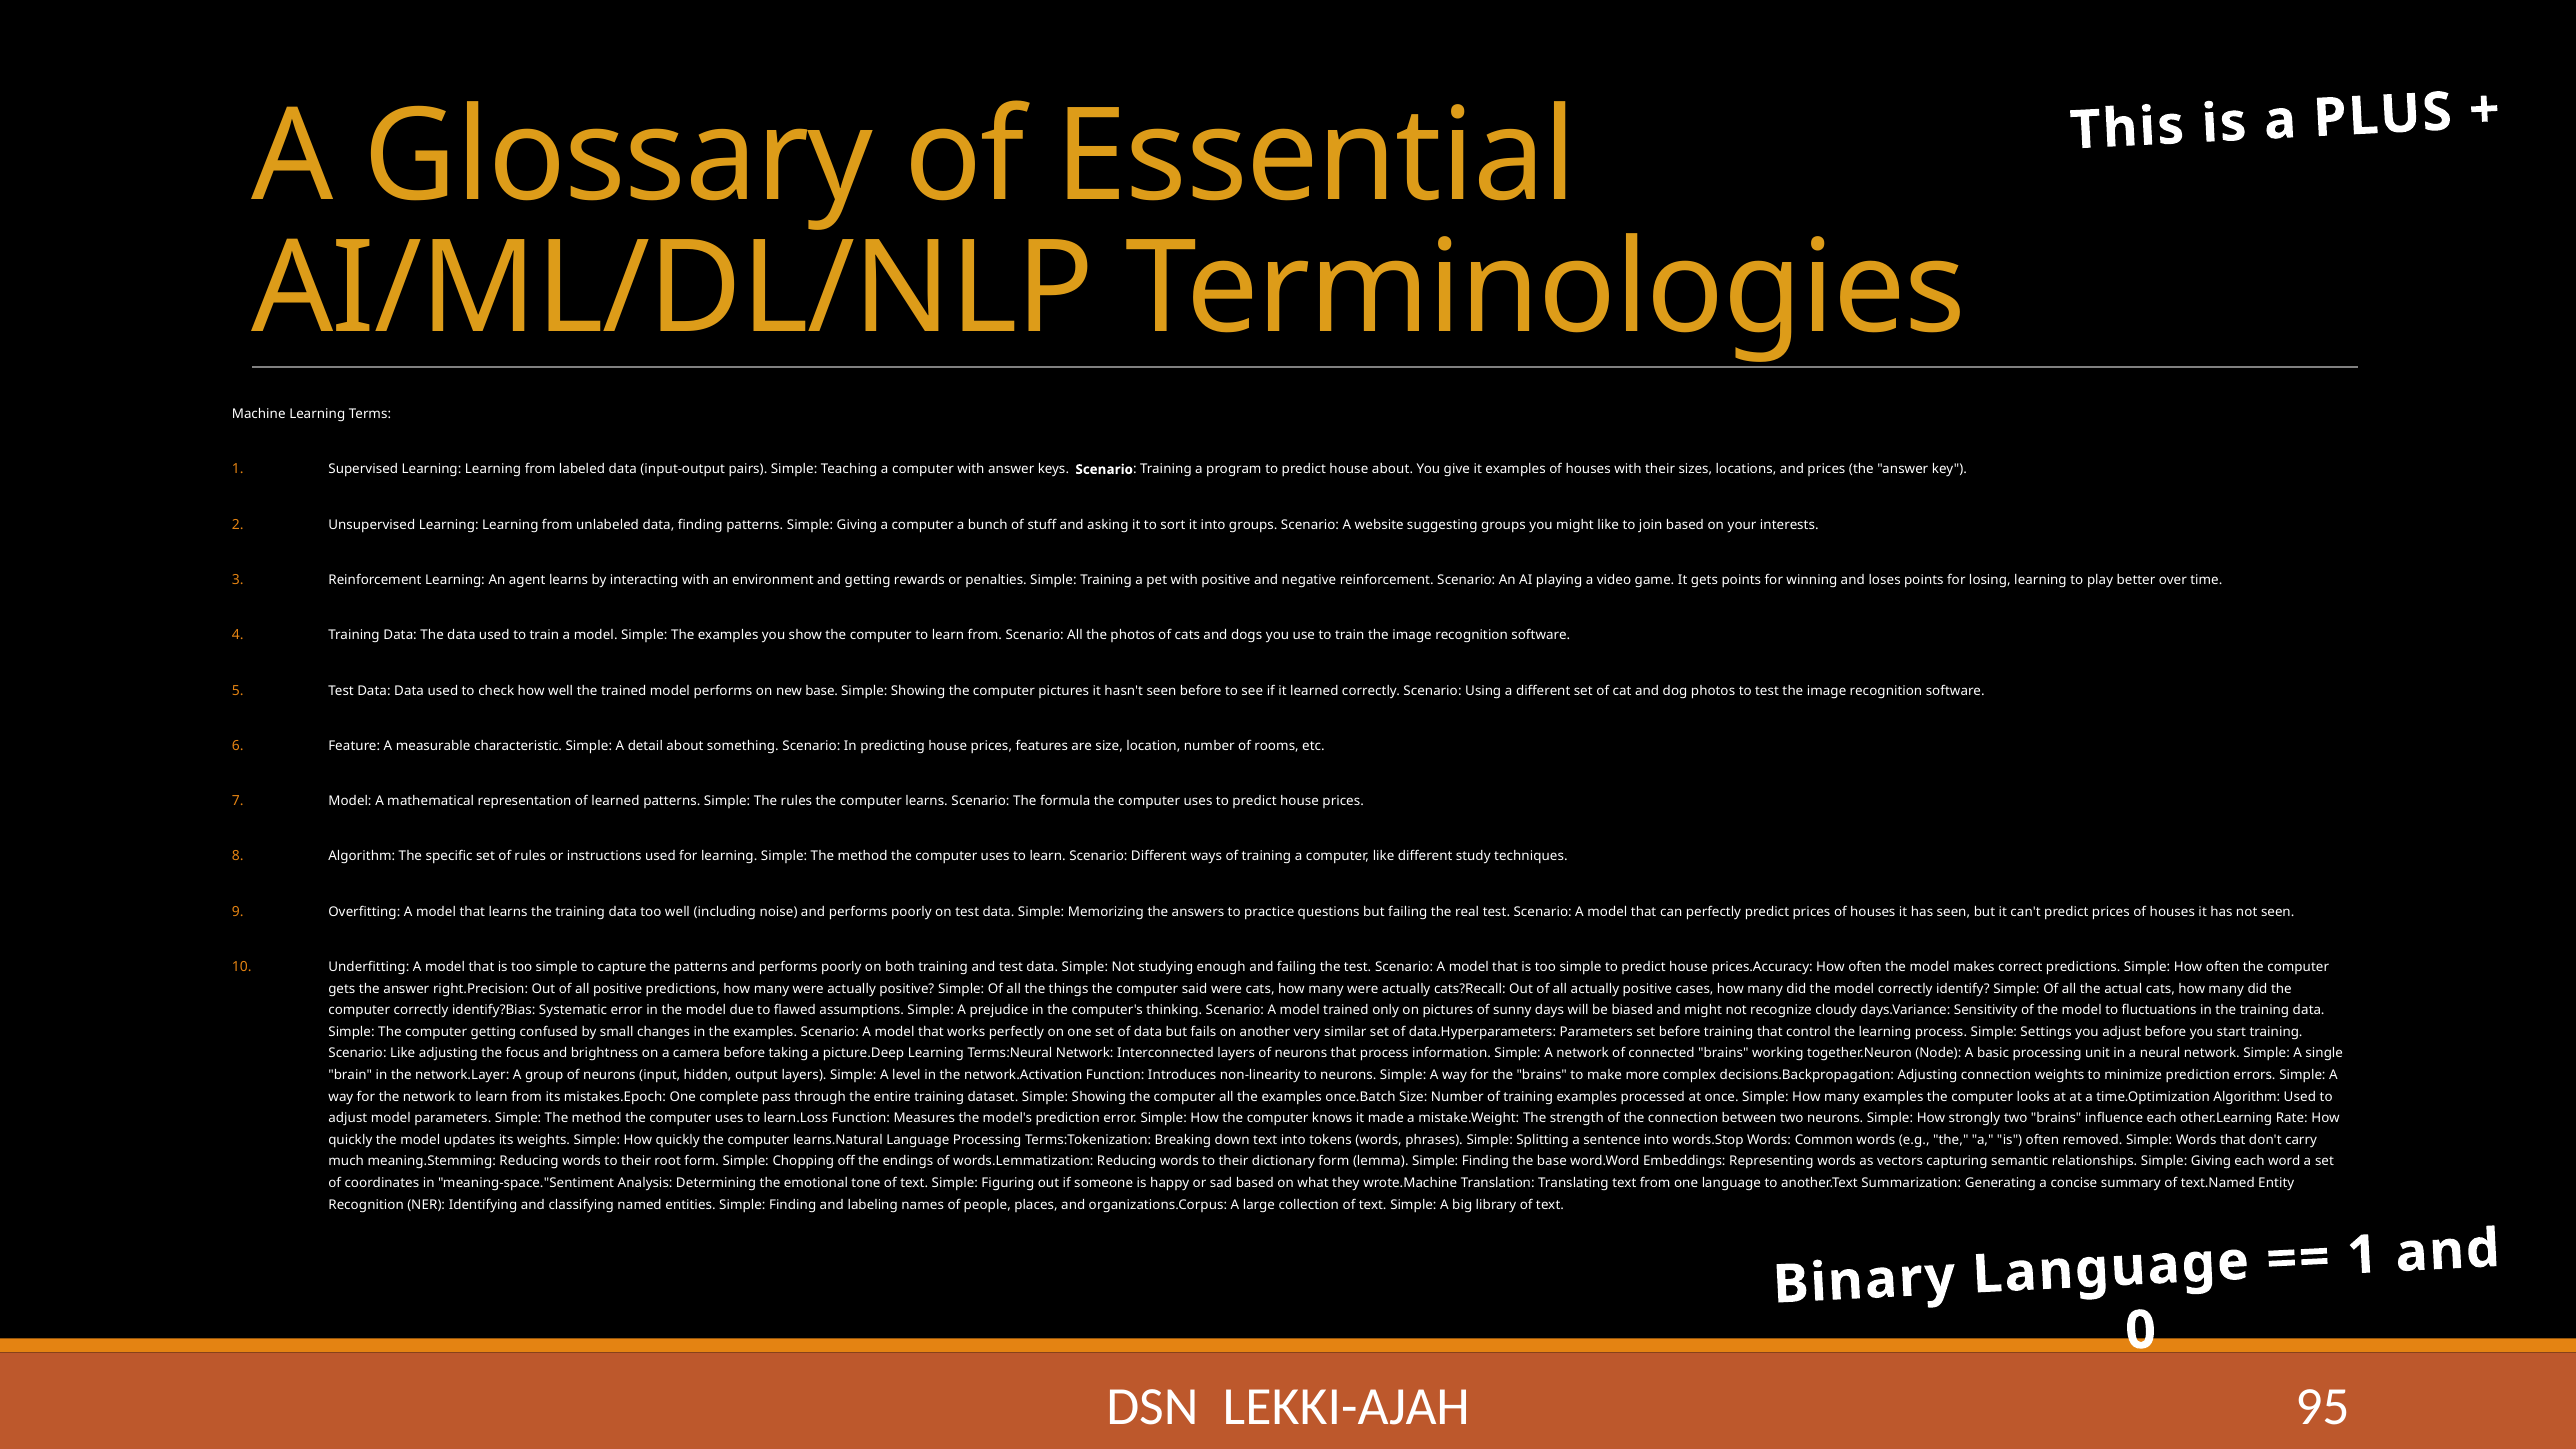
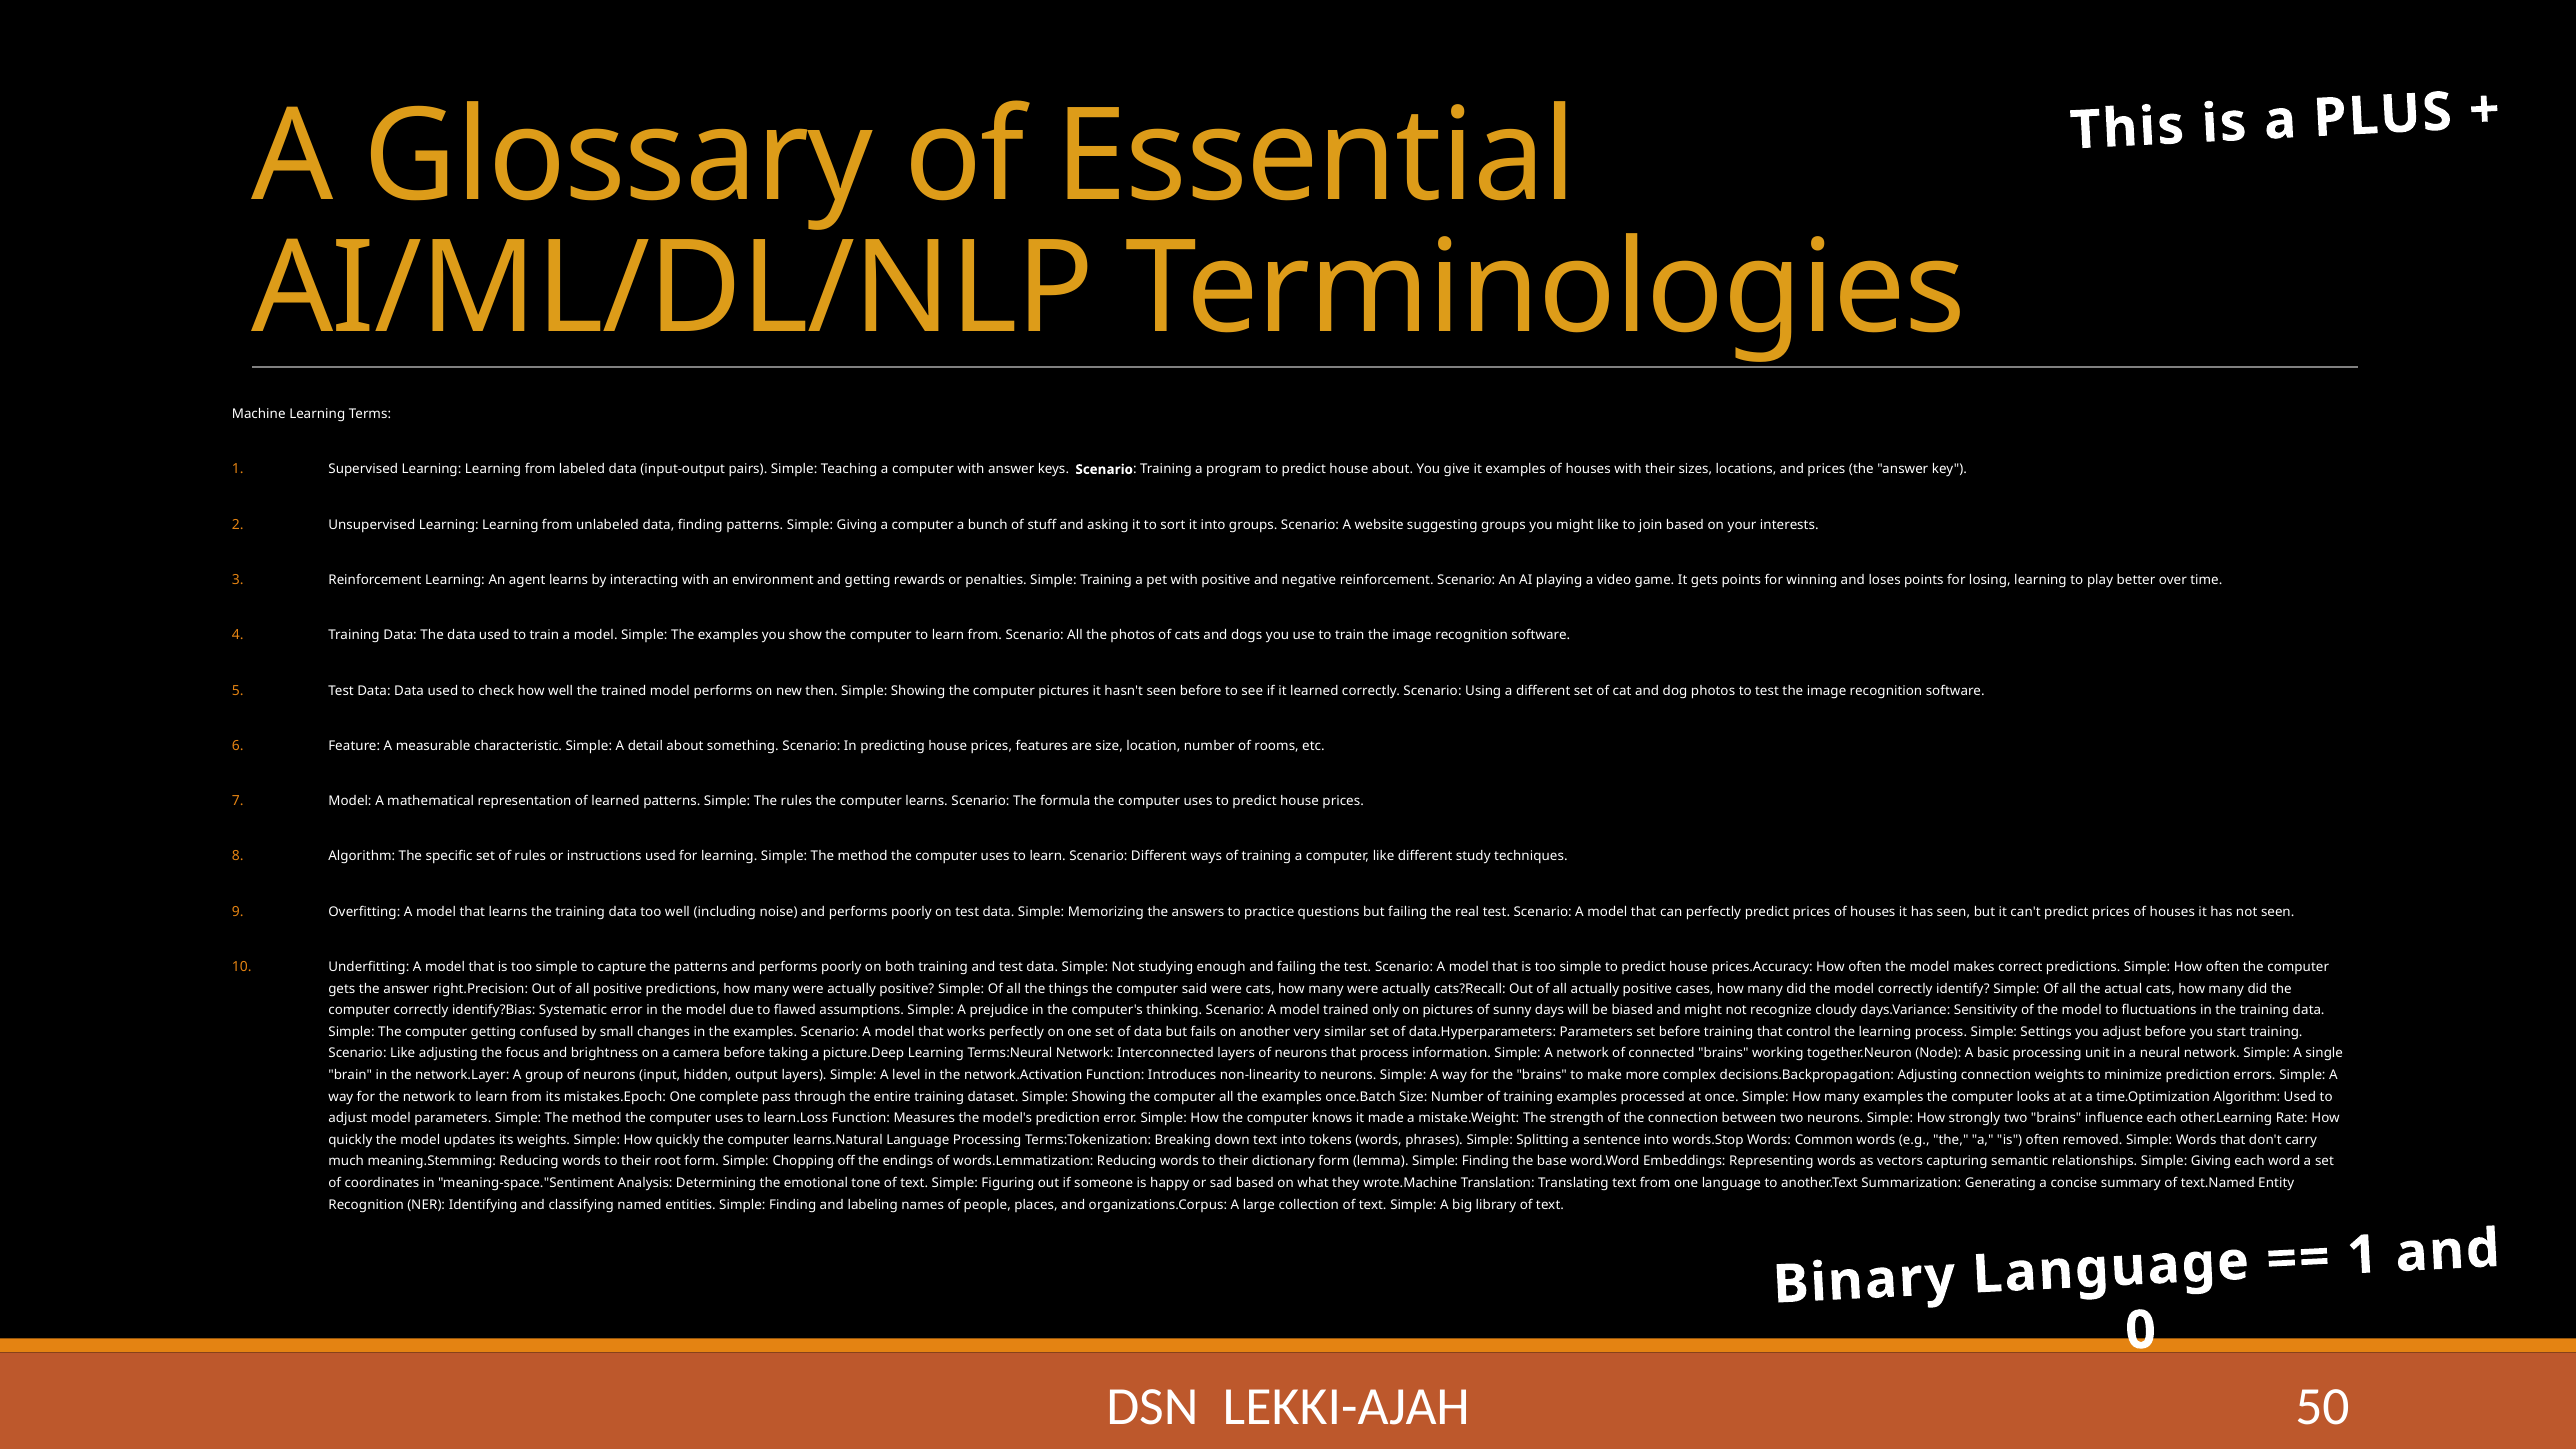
new base: base -> then
95: 95 -> 50
